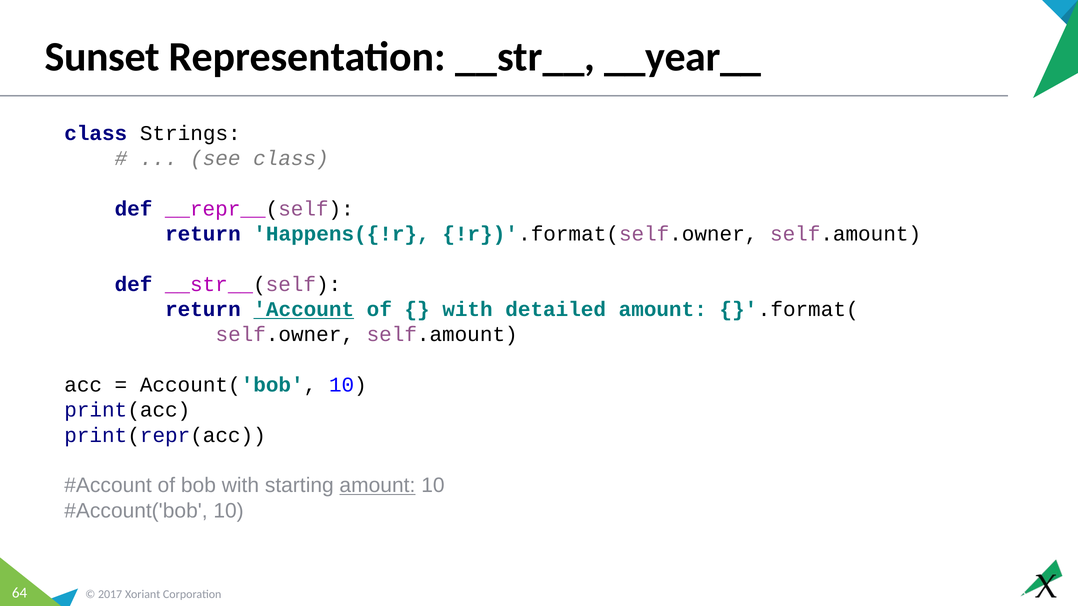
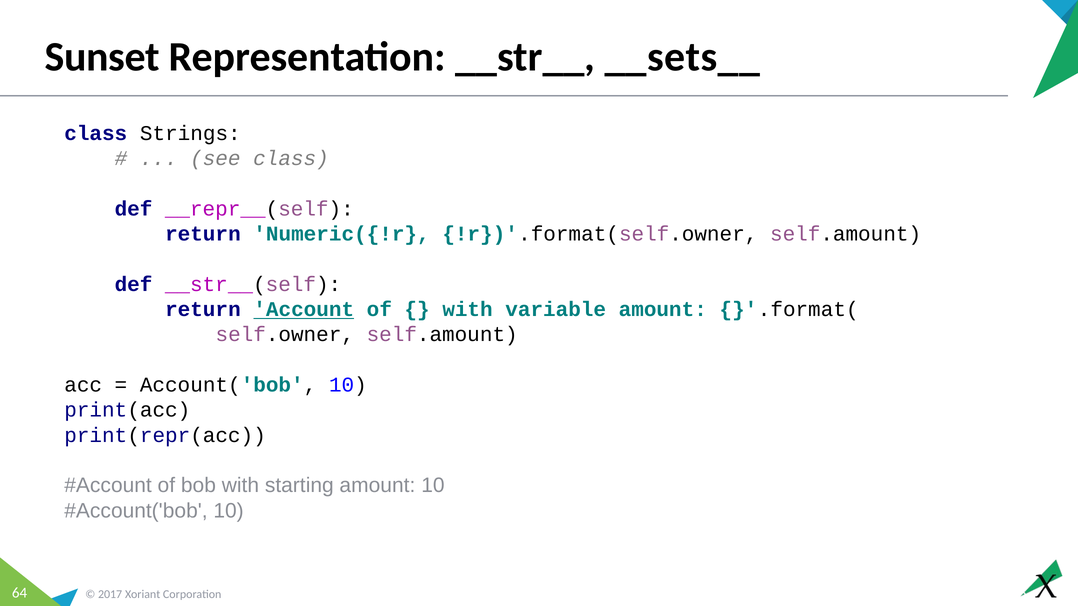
__year__: __year__ -> __sets__
Happens({!r: Happens({!r -> Numeric({!r
detailed: detailed -> variable
amount at (377, 486) underline: present -> none
